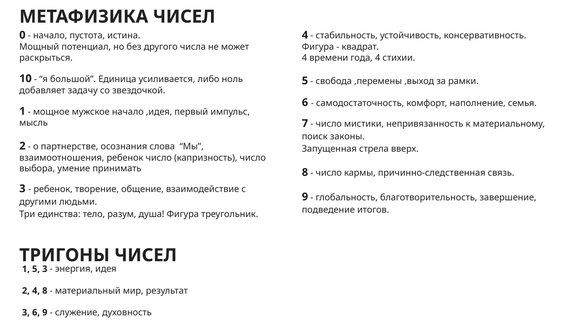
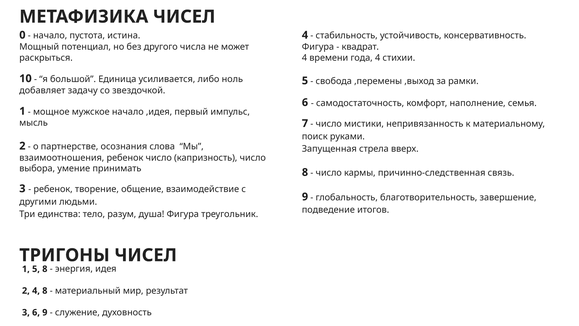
законы: законы -> руками
5 3: 3 -> 8
